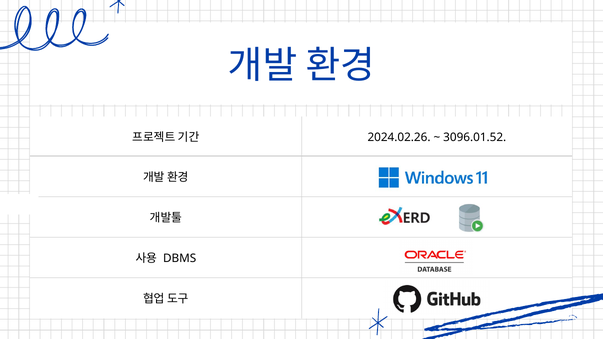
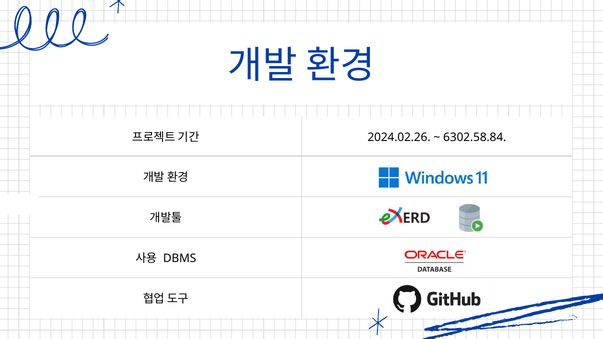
3096.01.52: 3096.01.52 -> 6302.58.84
